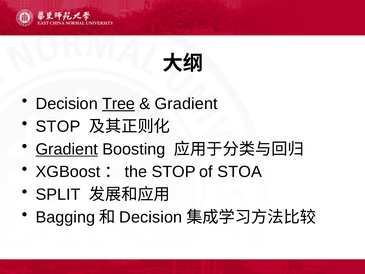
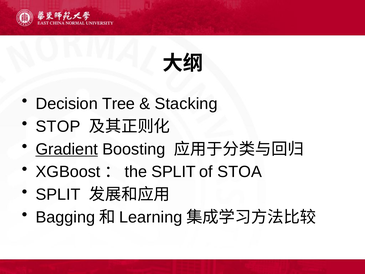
Tree underline: present -> none
Gradient at (186, 104): Gradient -> Stacking
STOP at (174, 172): STOP -> SPLIT
Decision at (151, 217): Decision -> Learning
